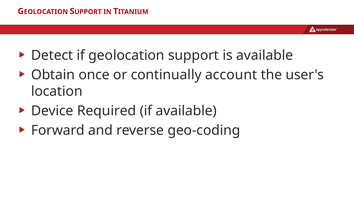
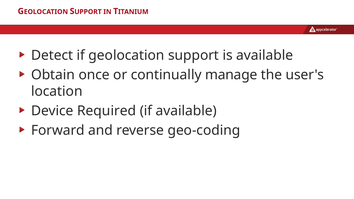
account: account -> manage
